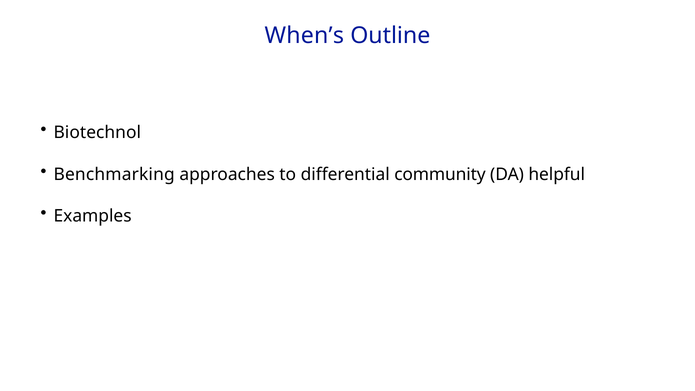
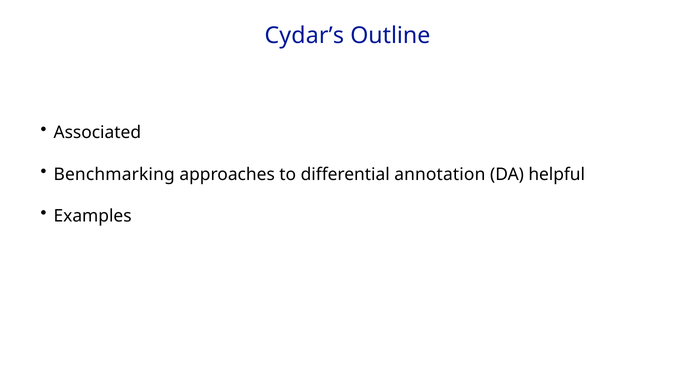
When’s: When’s -> Cydar’s
Biotechnol: Biotechnol -> Associated
community: community -> annotation
